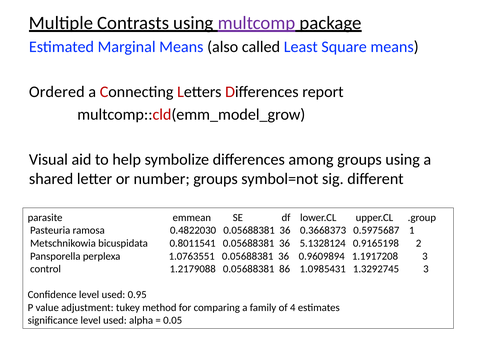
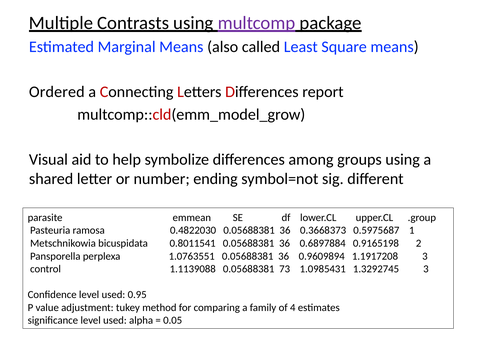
number groups: groups -> ending
5.1328124: 5.1328124 -> 0.6897884
1.2179088: 1.2179088 -> 1.1139088
86: 86 -> 73
